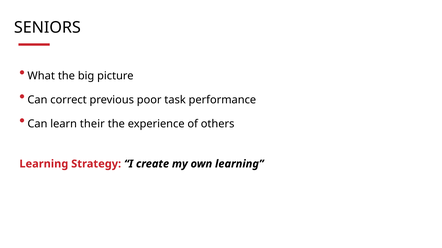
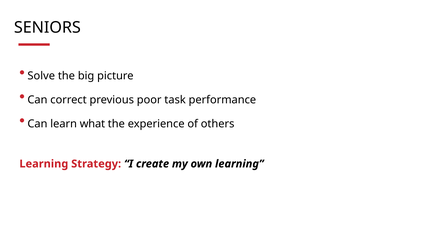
What: What -> Solve
their: their -> what
